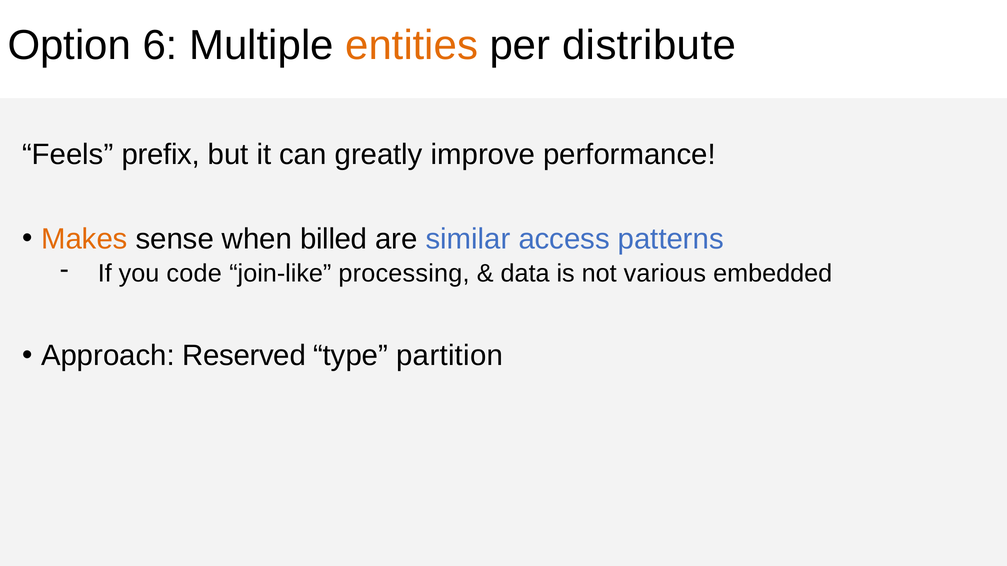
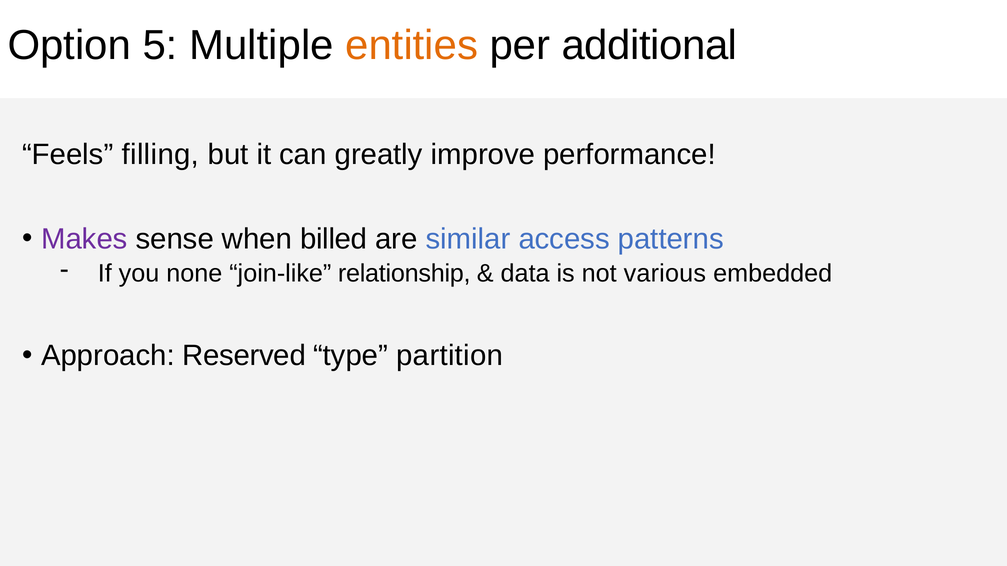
6: 6 -> 5
distribute: distribute -> additional
prefix: prefix -> filling
Makes colour: orange -> purple
code: code -> none
processing: processing -> relationship
